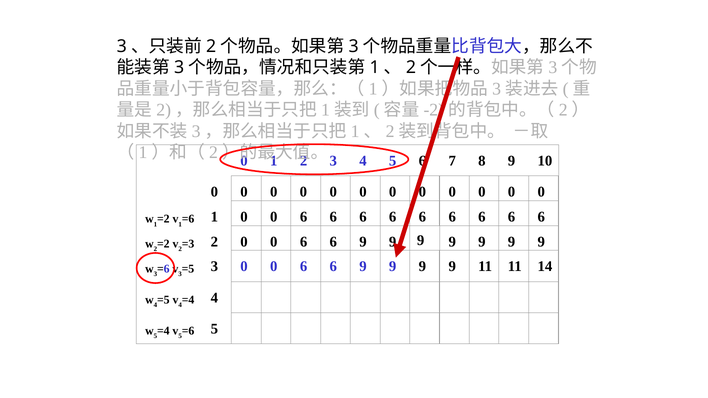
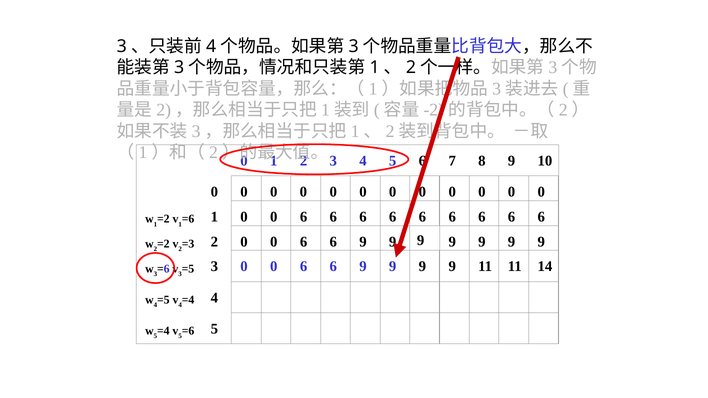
2 at (211, 46): 2 -> 4
